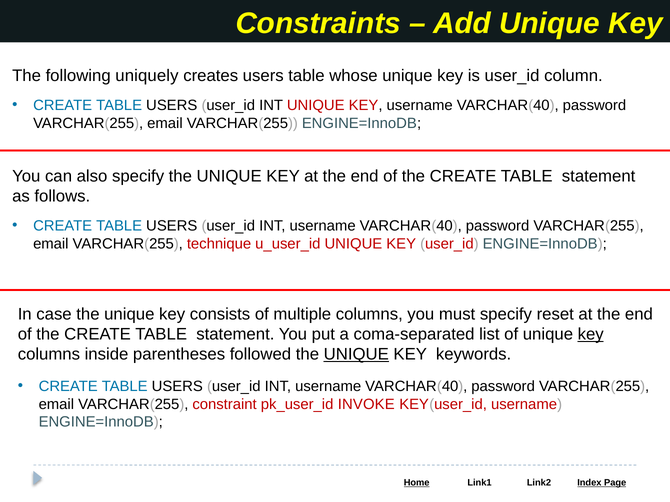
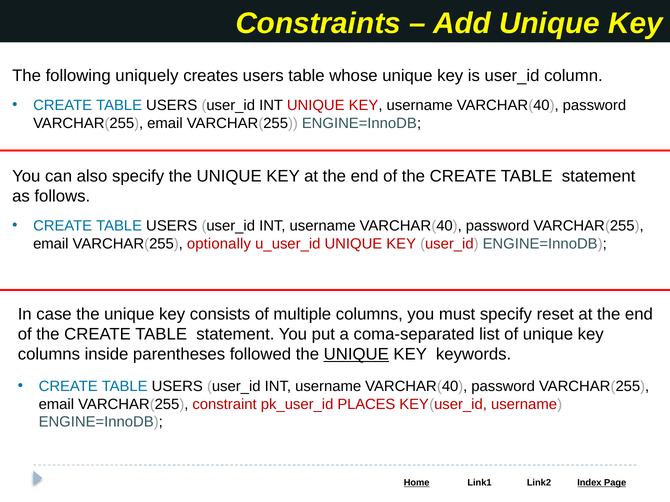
technique: technique -> optionally
key at (591, 335) underline: present -> none
INVOKE: INVOKE -> PLACES
